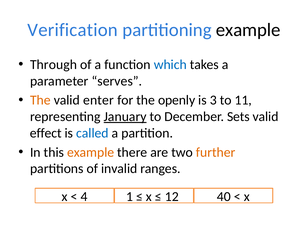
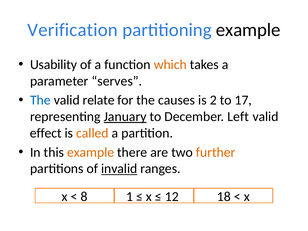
Through: Through -> Usability
which colour: blue -> orange
The at (40, 100) colour: orange -> blue
enter: enter -> relate
openly: openly -> causes
3: 3 -> 2
11: 11 -> 17
Sets: Sets -> Left
called colour: blue -> orange
invalid underline: none -> present
4: 4 -> 8
40: 40 -> 18
